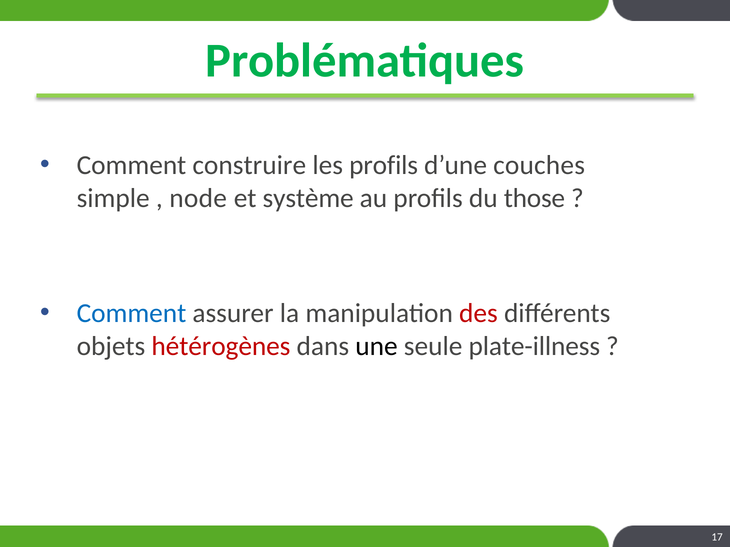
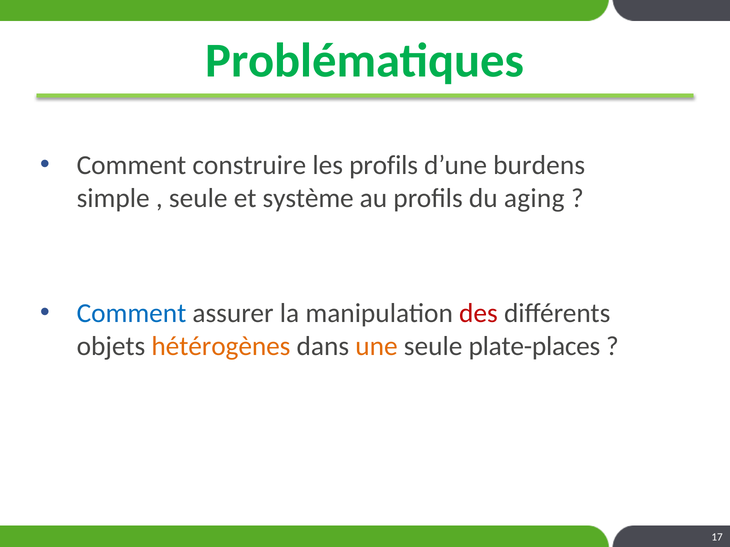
couches: couches -> burdens
node at (198, 198): node -> seule
those: those -> aging
hétérogènes colour: red -> orange
une colour: black -> orange
plate-illness: plate-illness -> plate-places
